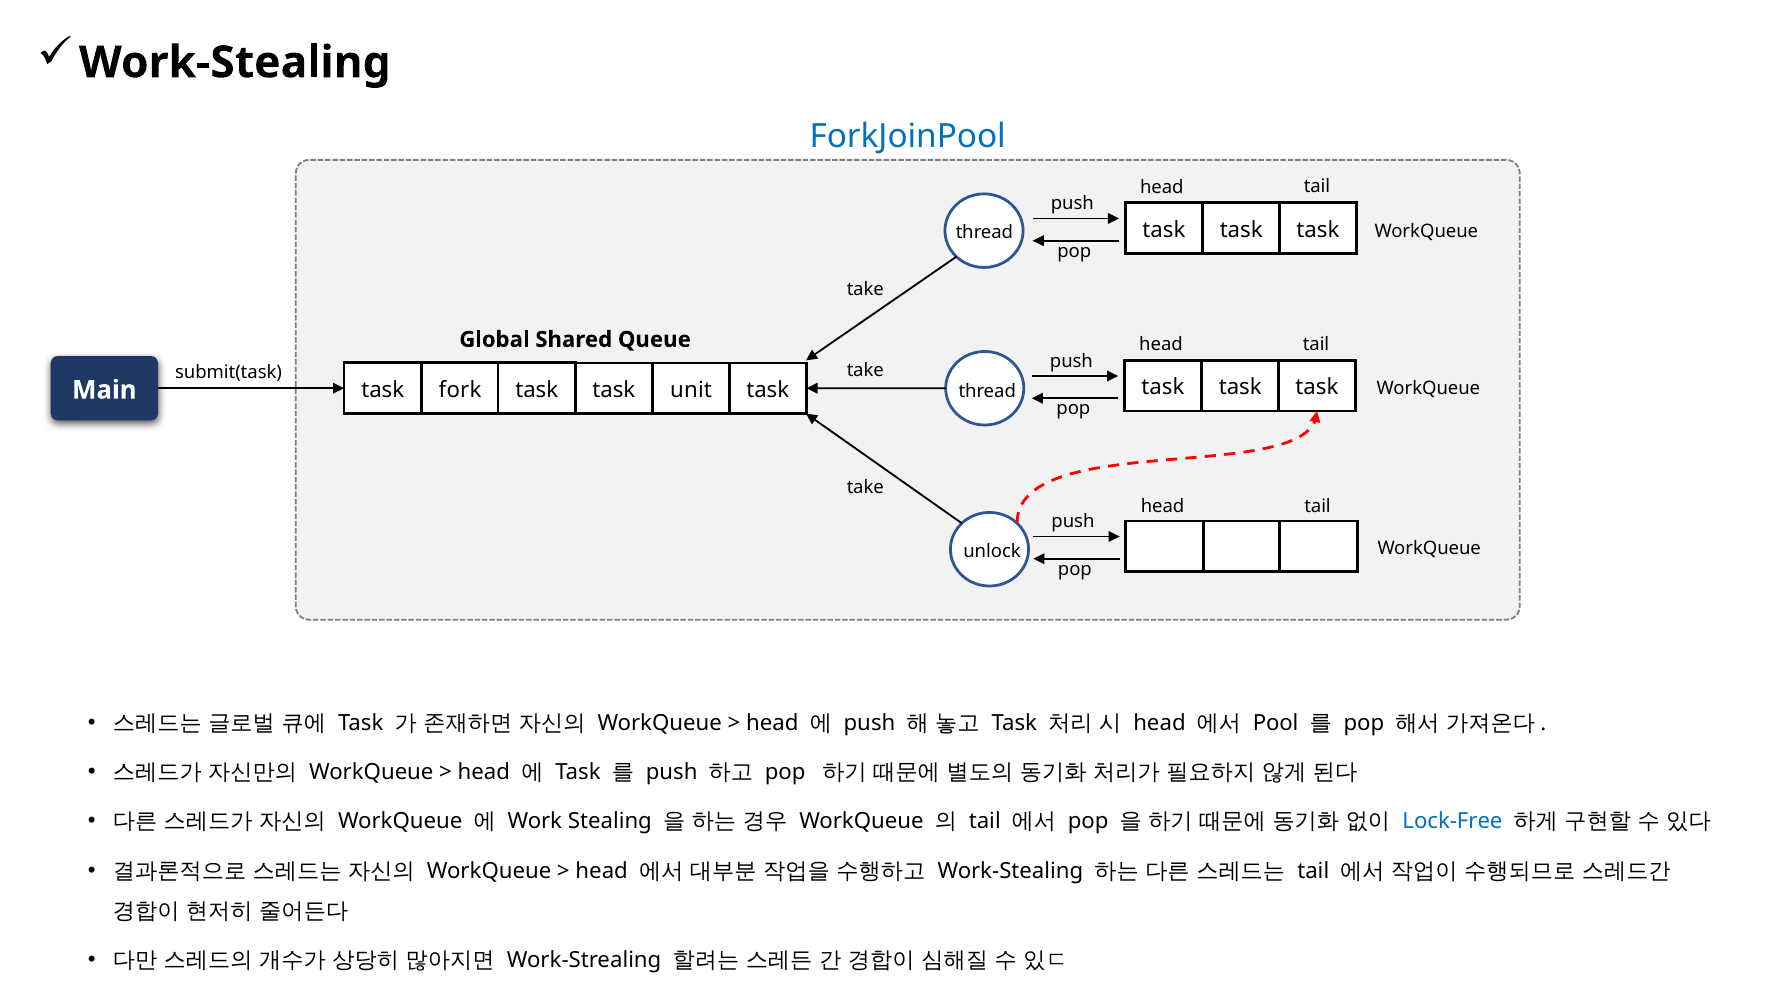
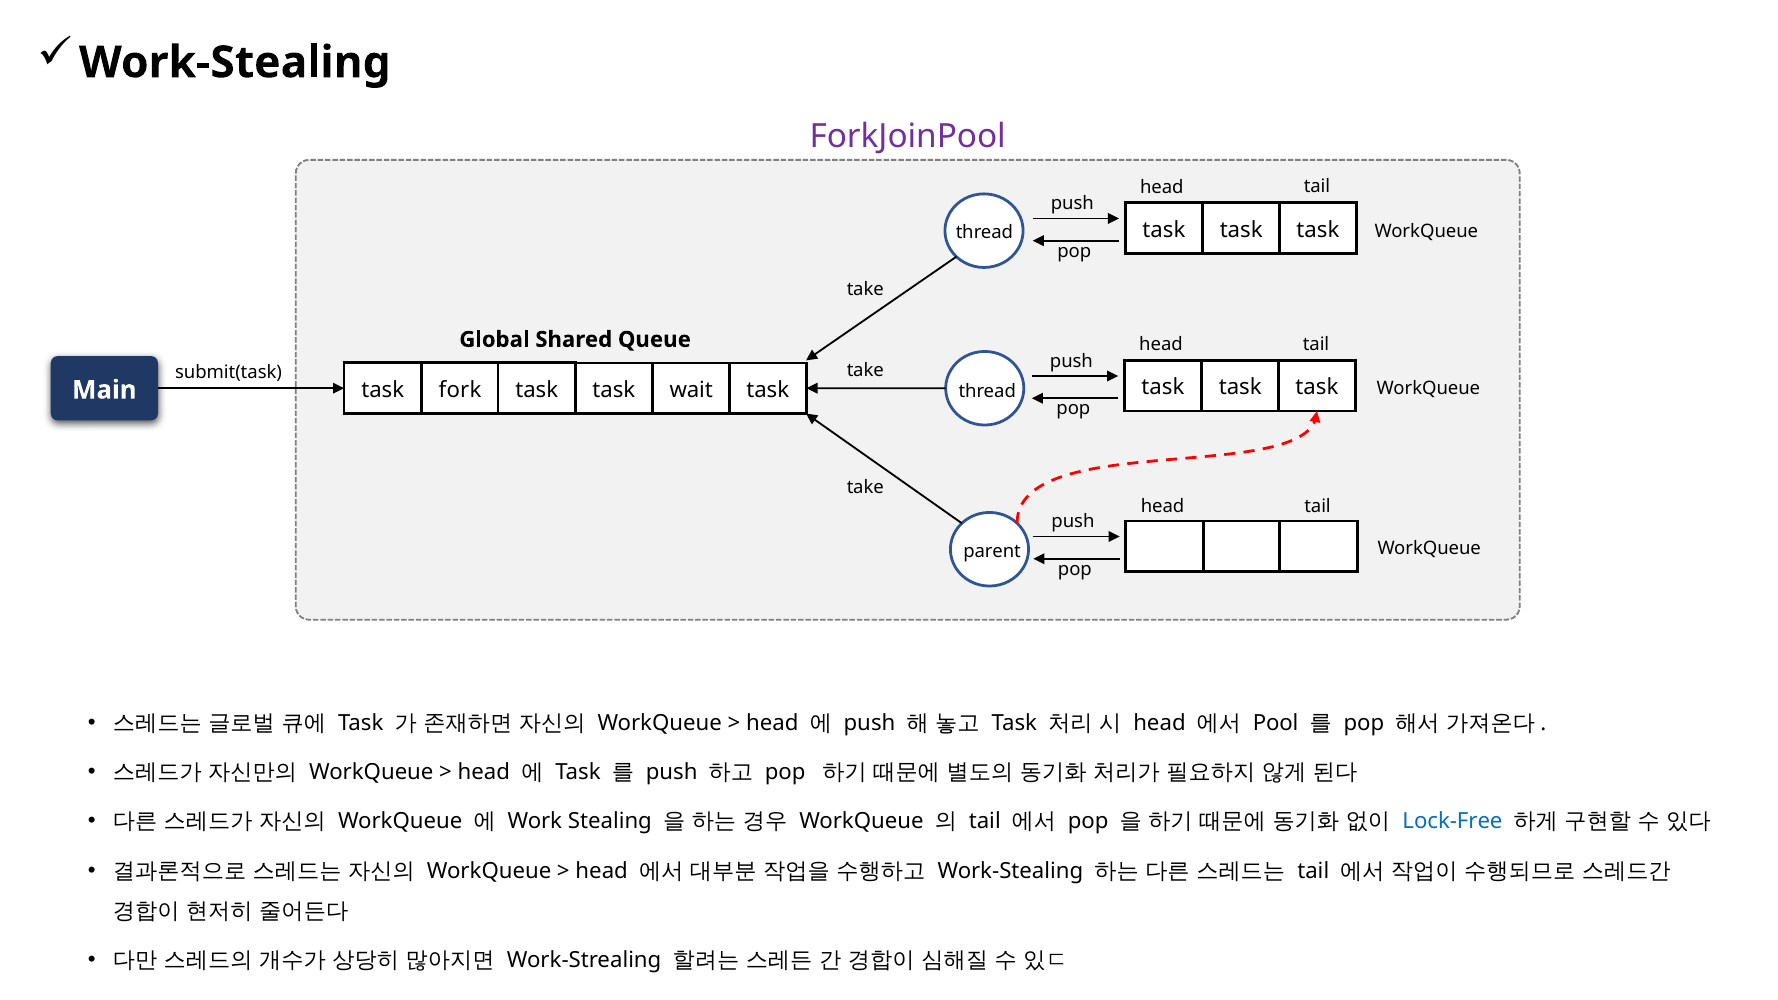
ForkJoinPool colour: blue -> purple
unit: unit -> wait
unlock: unlock -> parent
